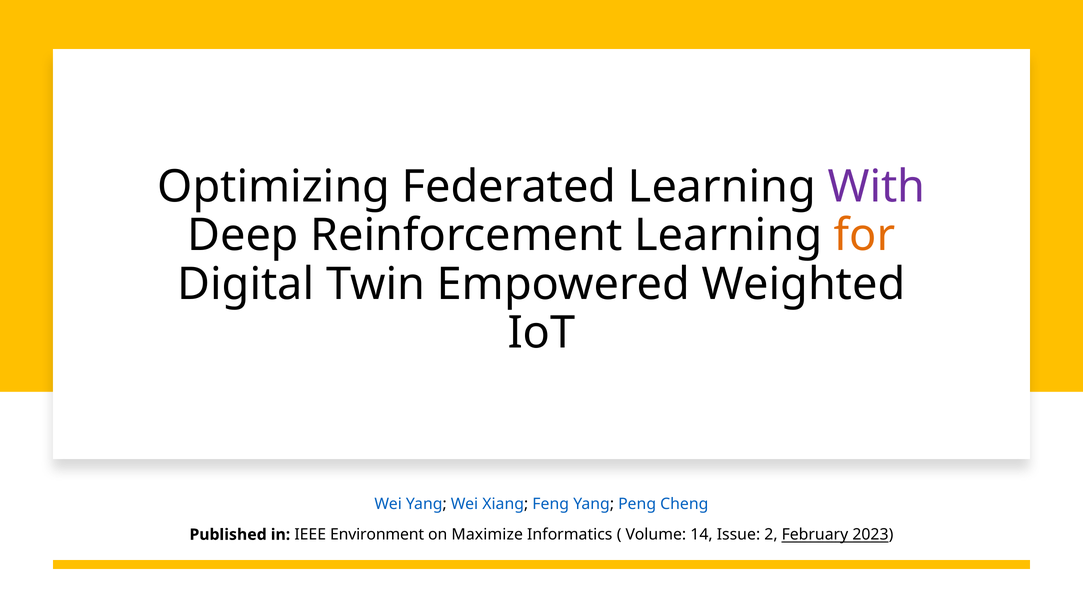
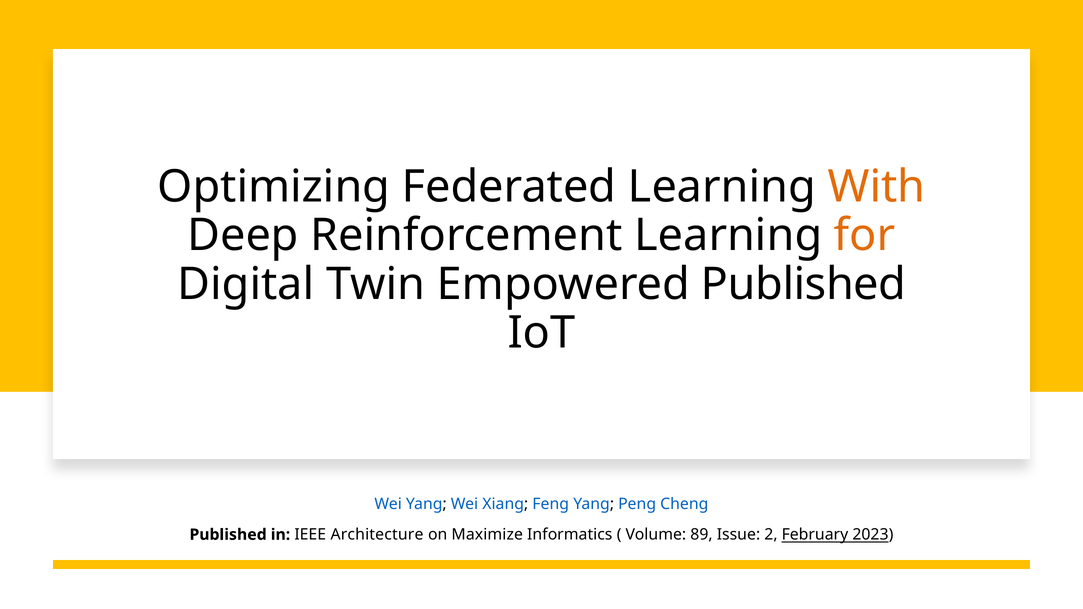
With colour: purple -> orange
Empowered Weighted: Weighted -> Published
Environment: Environment -> Architecture
14: 14 -> 89
